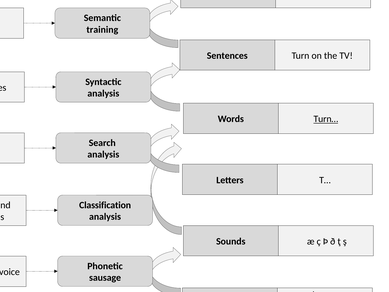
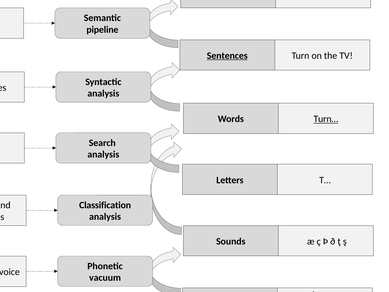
training: training -> pipeline
Sentences underline: none -> present
sausage: sausage -> vacuum
